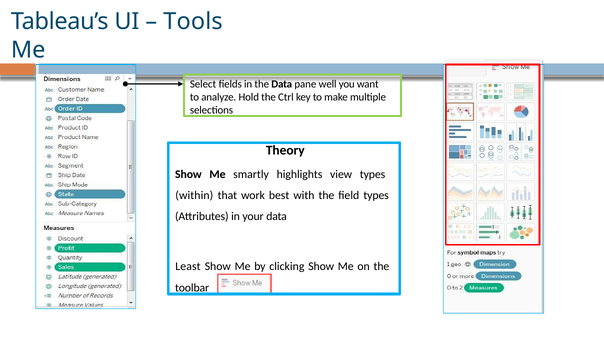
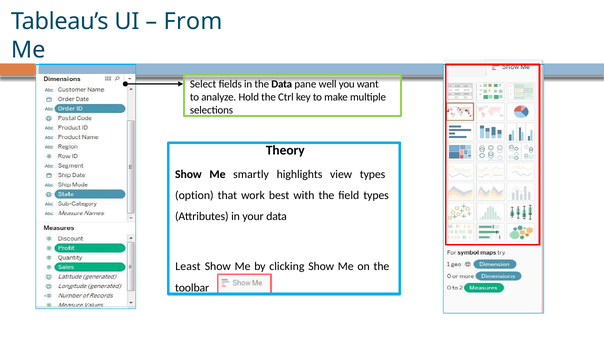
Tools: Tools -> From
within: within -> option
